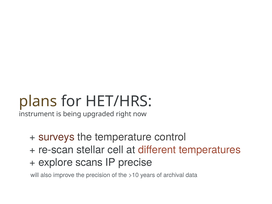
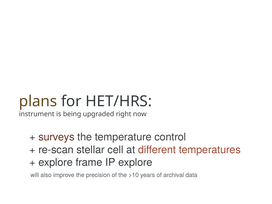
scans: scans -> frame
IP precise: precise -> explore
